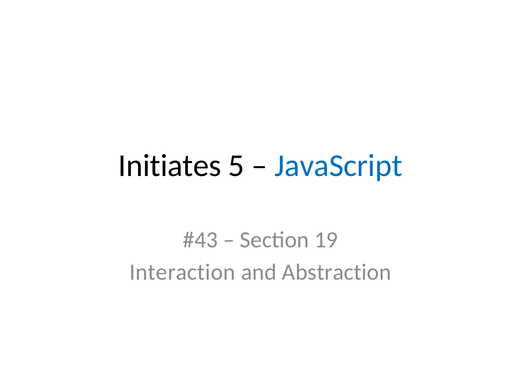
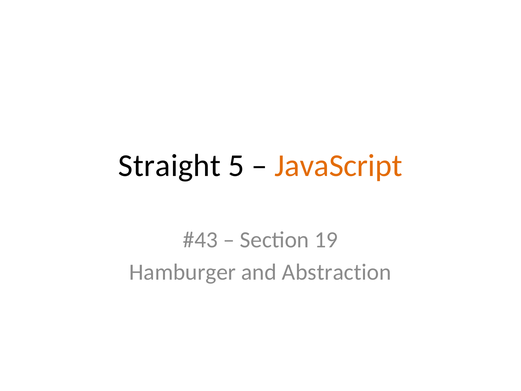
Initiates: Initiates -> Straight
JavaScript colour: blue -> orange
Interaction: Interaction -> Hamburger
